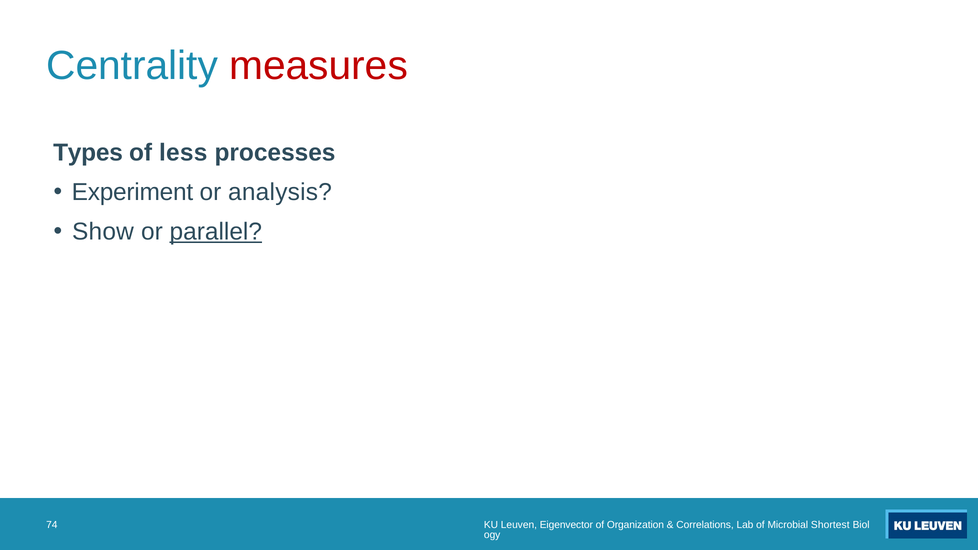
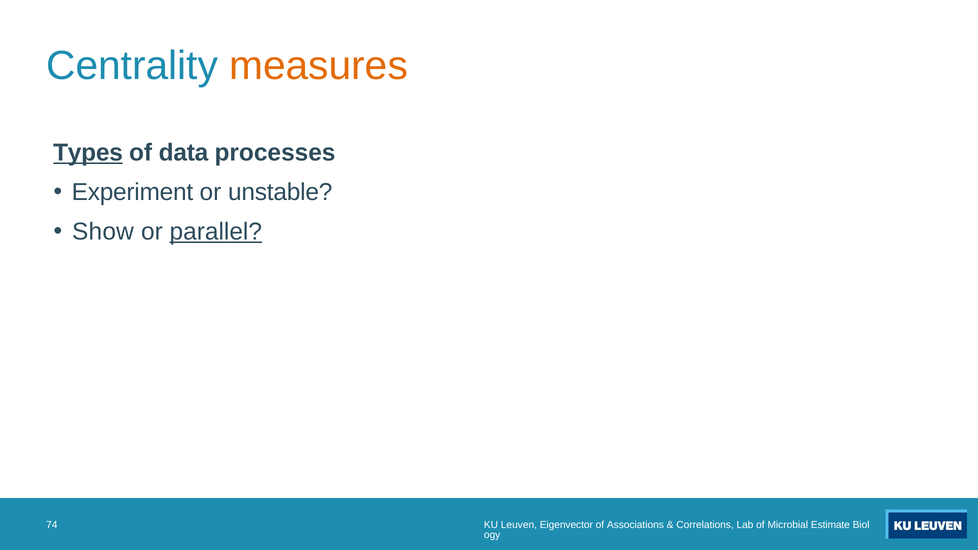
measures colour: red -> orange
Types underline: none -> present
less: less -> data
analysis: analysis -> unstable
Organization: Organization -> Associations
Shortest: Shortest -> Estimate
